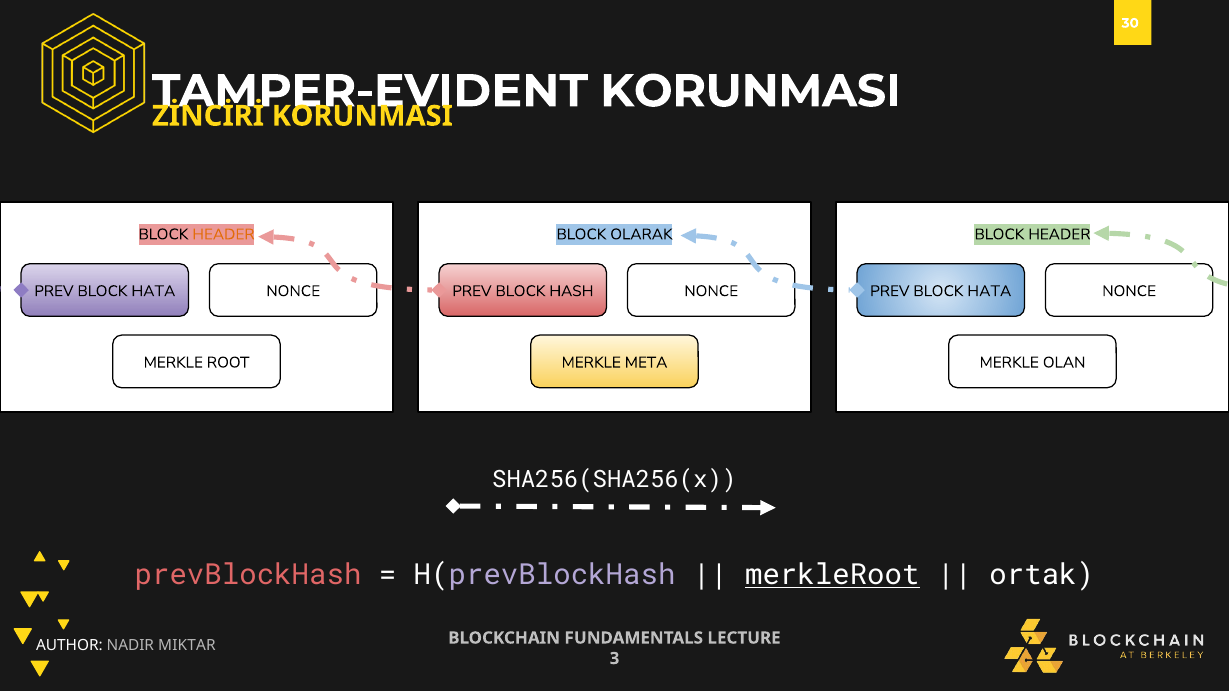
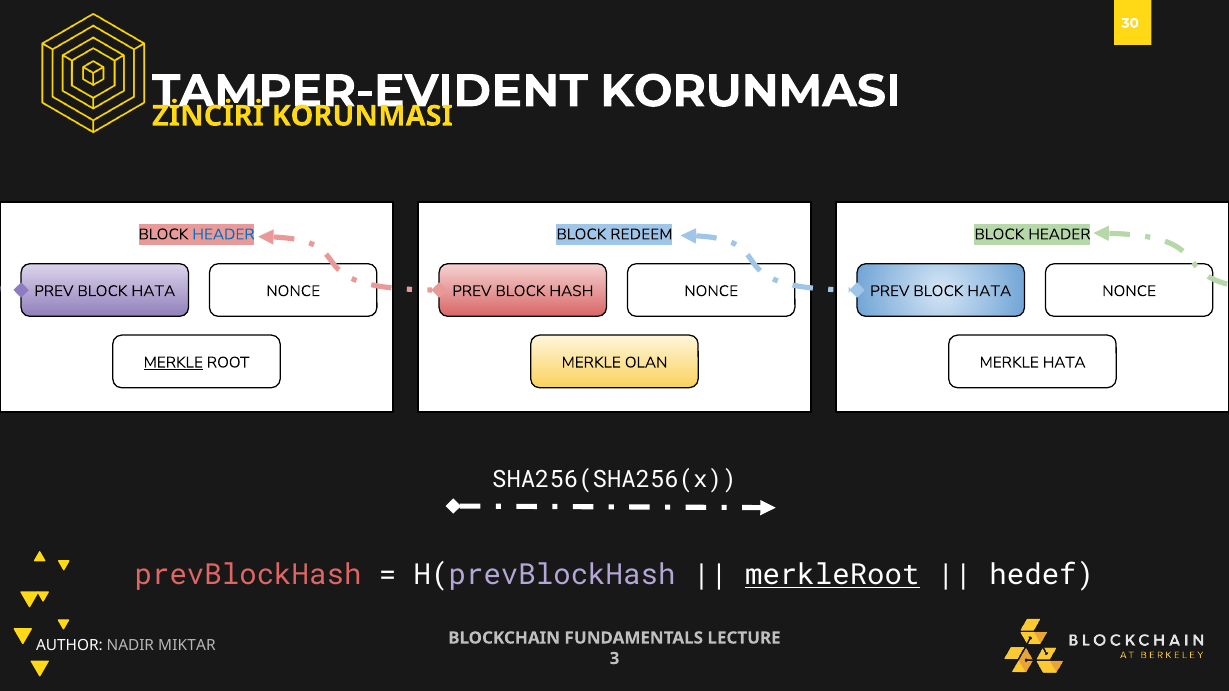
HEADER at (223, 234) colour: orange -> blue
OLARAK: OLARAK -> REDEEM
MERKLE at (173, 363) underline: none -> present
META: META -> OLAN
MERKLE OLAN: OLAN -> HATA
ortak: ortak -> hedef
